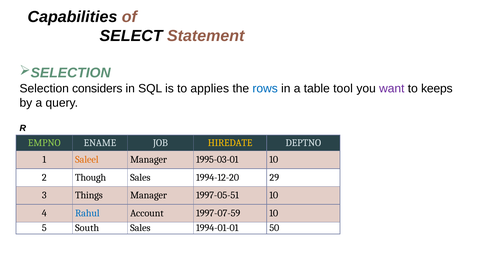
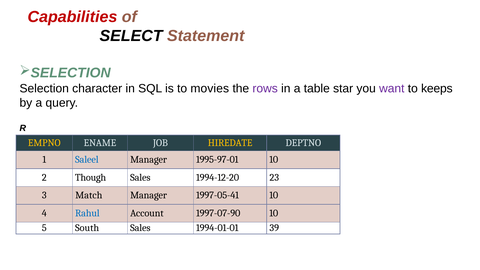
Capabilities colour: black -> red
considers: considers -> character
applies: applies -> movies
rows colour: blue -> purple
tool: tool -> star
EMPNO colour: light green -> yellow
Saleel colour: orange -> blue
1995-03-01: 1995-03-01 -> 1995-97-01
29: 29 -> 23
Things: Things -> Match
1997-05-51: 1997-05-51 -> 1997-05-41
1997-07-59: 1997-07-59 -> 1997-07-90
50: 50 -> 39
